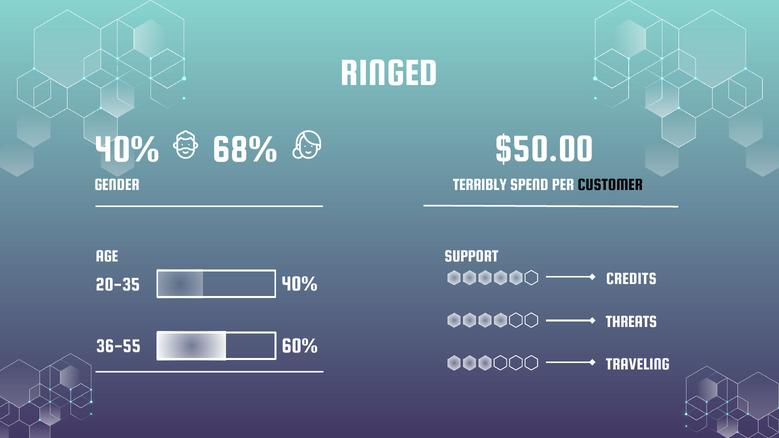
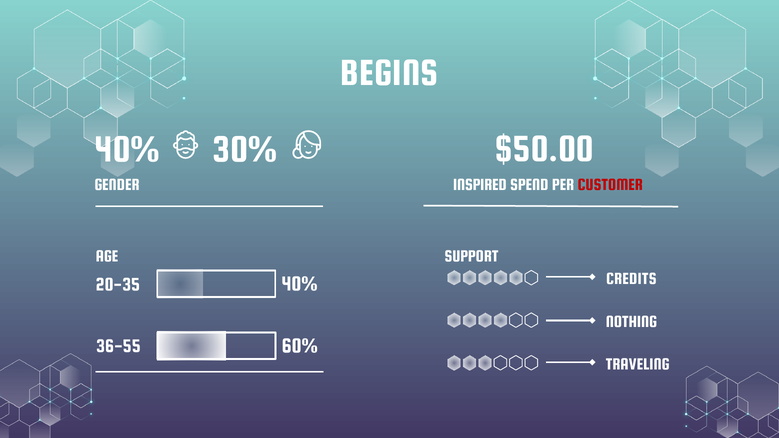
RINGED: RINGED -> BEGINS
68%: 68% -> 30%
TERRIBLY: TERRIBLY -> INSPIRED
CUSTOMER colour: black -> red
THREATS: THREATS -> NOTHING
